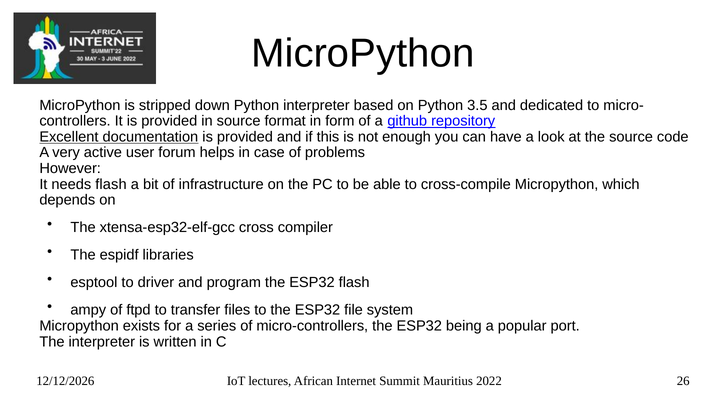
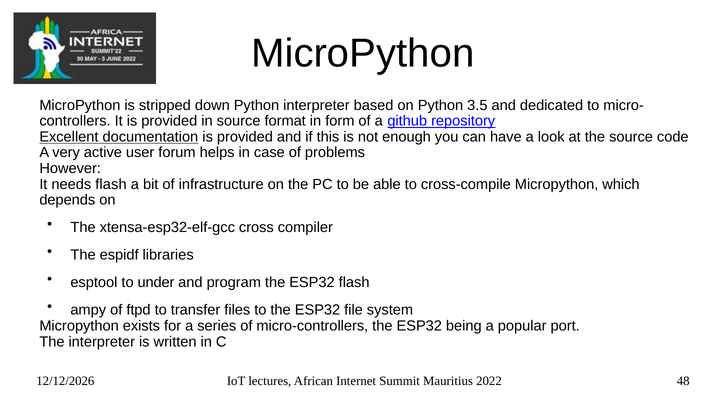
driver: driver -> under
26: 26 -> 48
